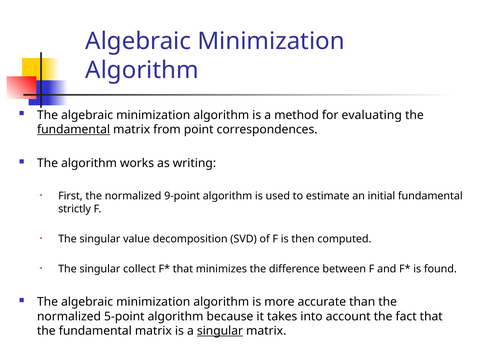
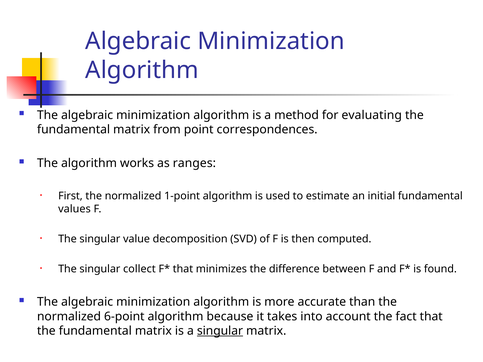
fundamental at (74, 130) underline: present -> none
writing: writing -> ranges
9-point: 9-point -> 1-point
strictly: strictly -> values
5-point: 5-point -> 6-point
